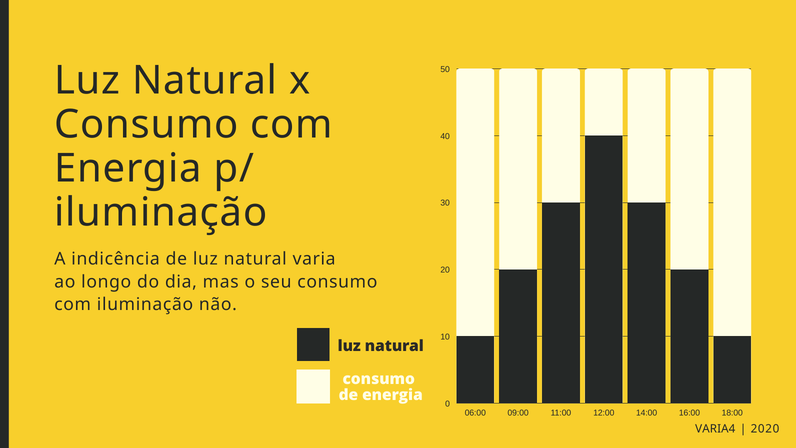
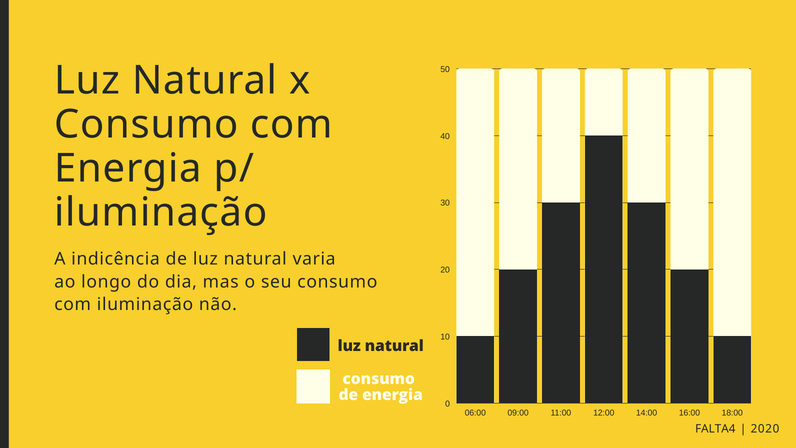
VARIA4: VARIA4 -> FALTA4
